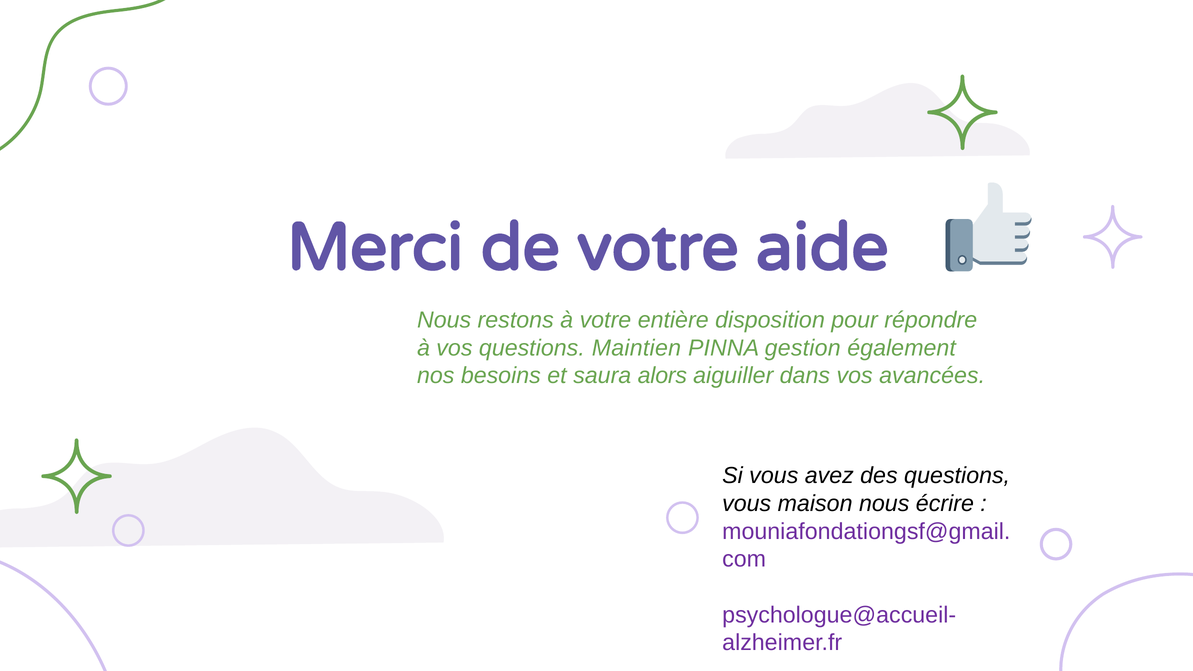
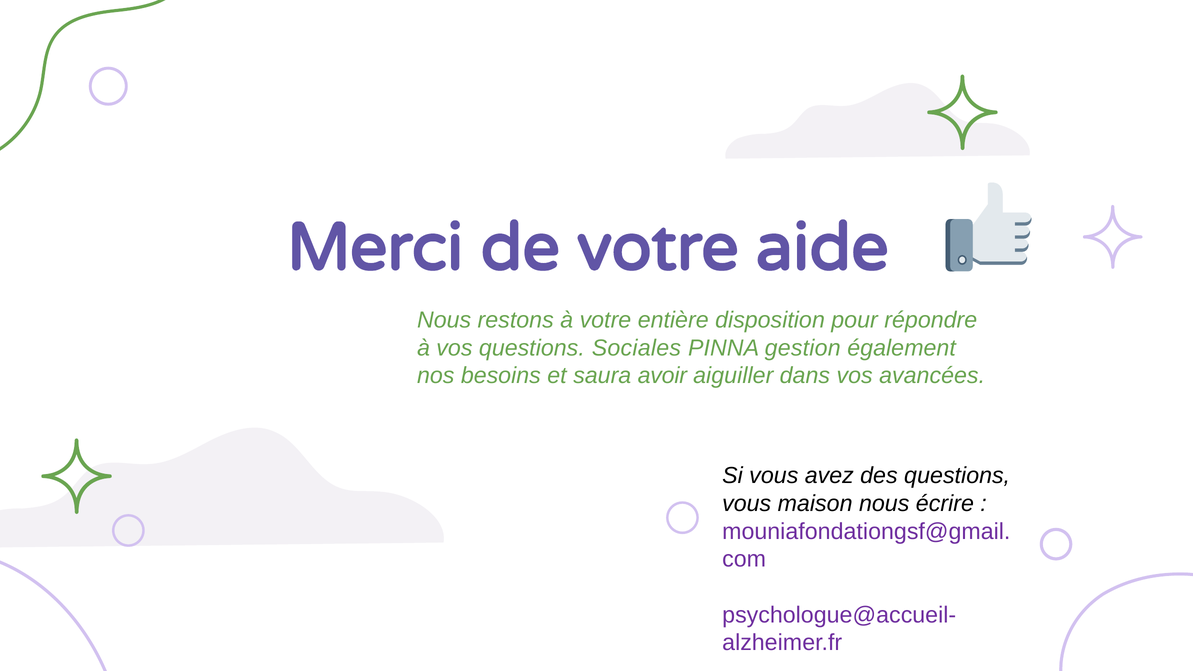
Maintien: Maintien -> Sociales
alors: alors -> avoir
